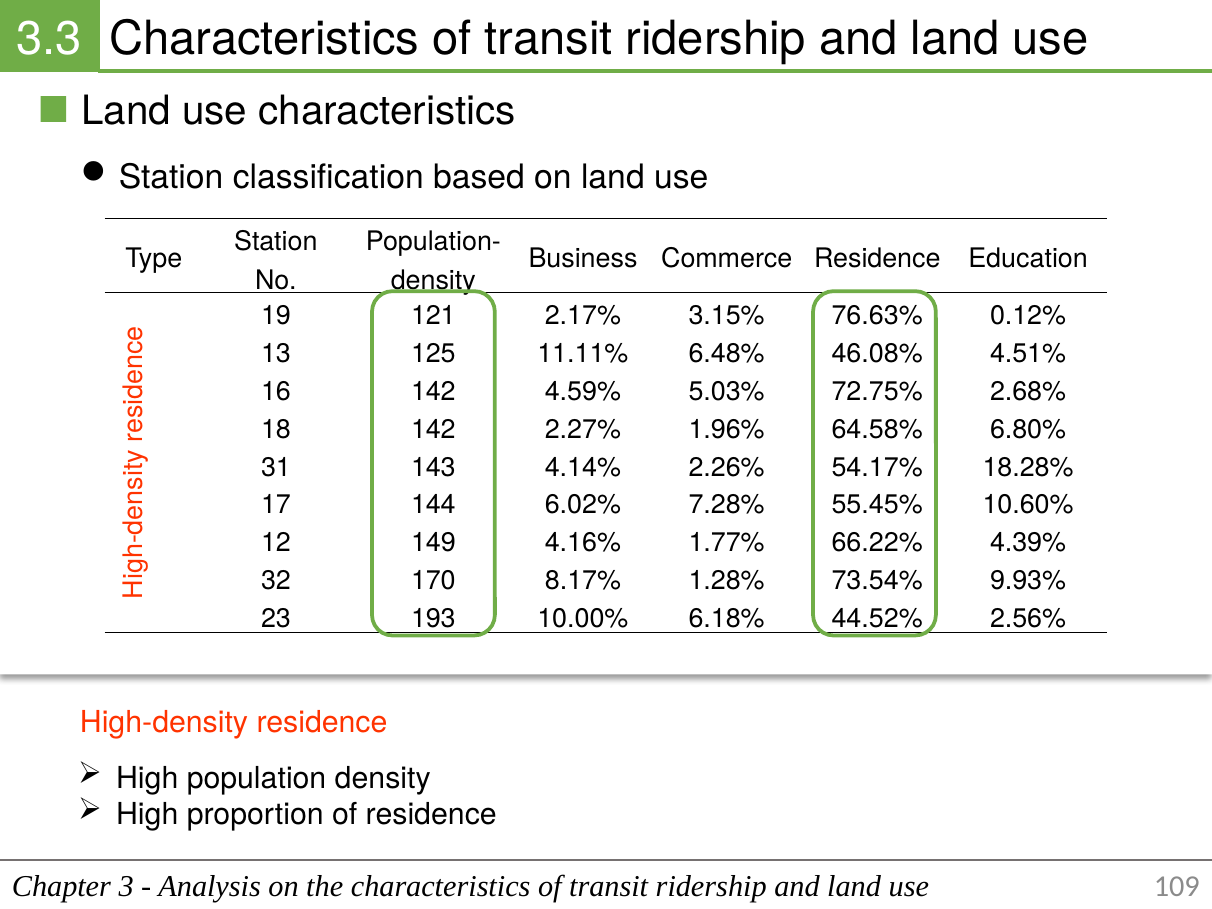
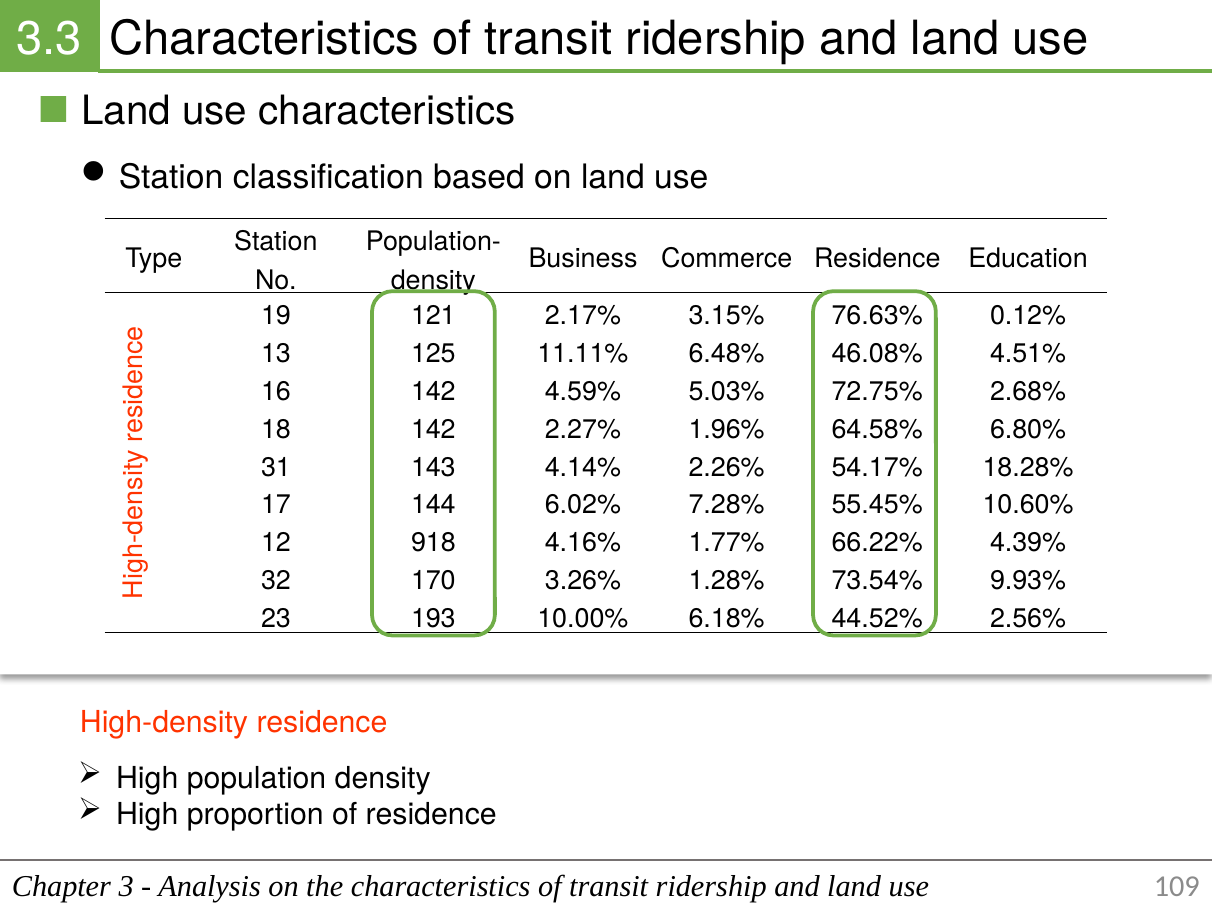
149: 149 -> 918
8.17%: 8.17% -> 3.26%
